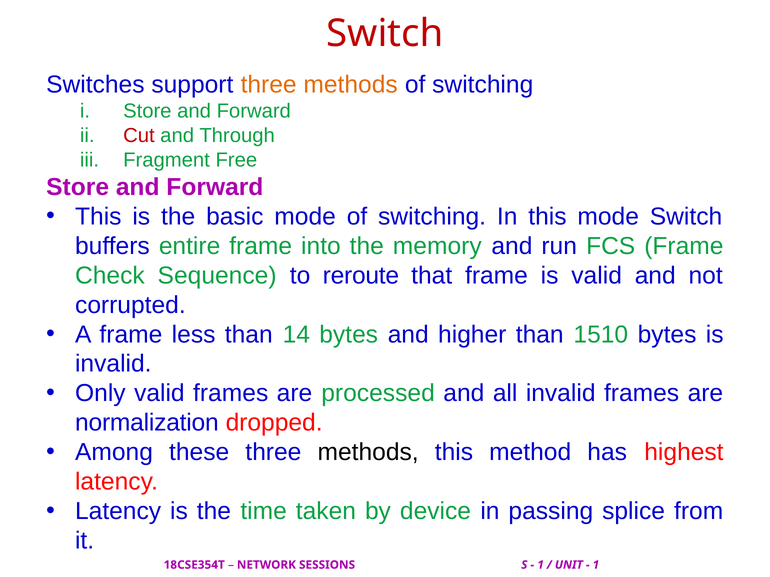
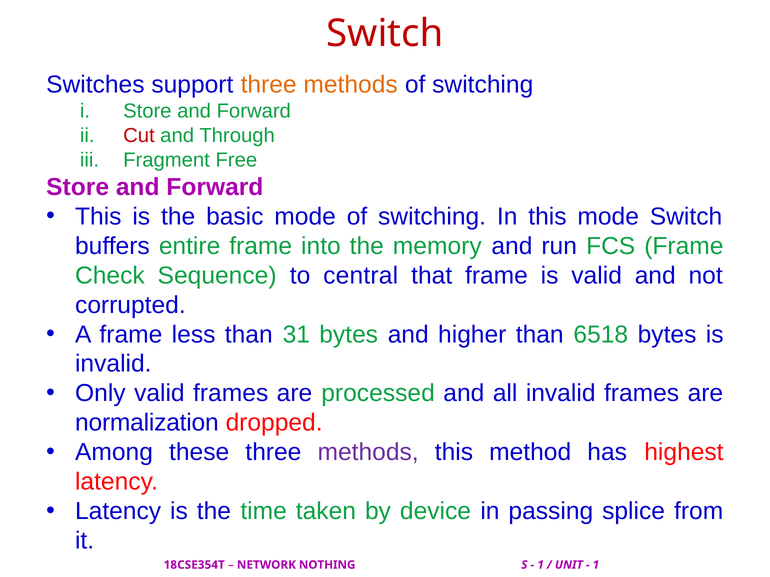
reroute: reroute -> central
14: 14 -> 31
1510: 1510 -> 6518
methods at (368, 453) colour: black -> purple
SESSIONS: SESSIONS -> NOTHING
